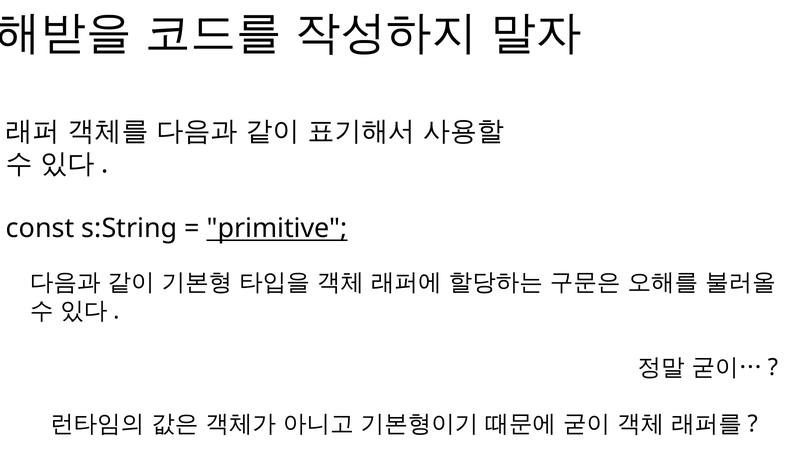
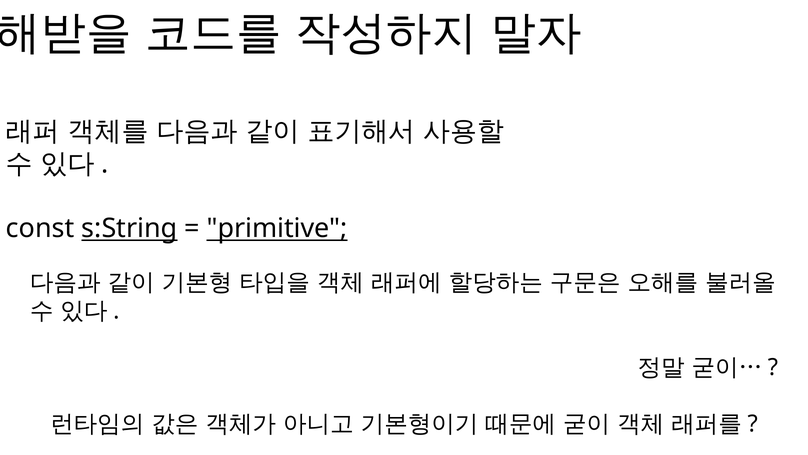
s:String underline: none -> present
